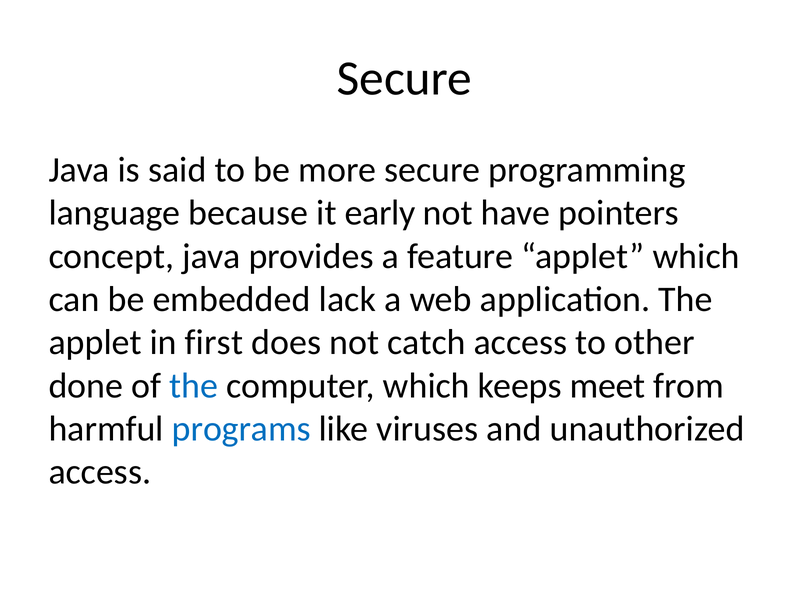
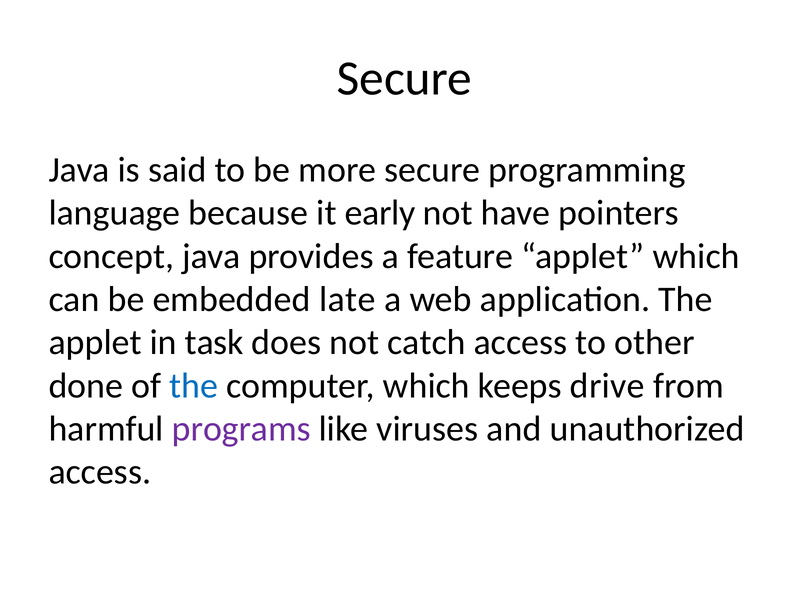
lack: lack -> late
first: first -> task
meet: meet -> drive
programs colour: blue -> purple
